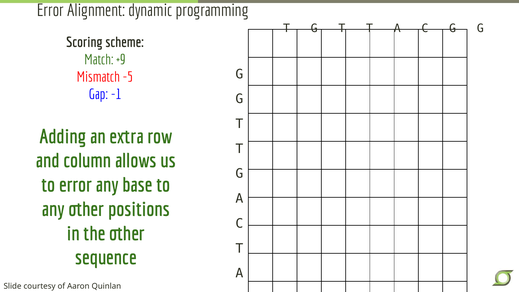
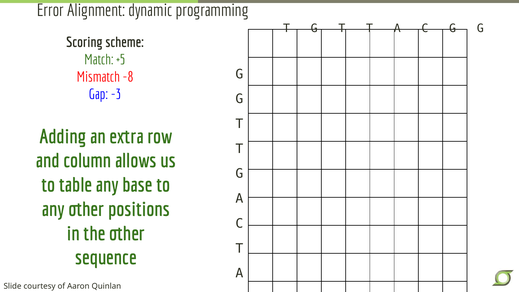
+9: +9 -> +5
-5: -5 -> -8
-1: -1 -> -3
to error: error -> table
